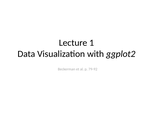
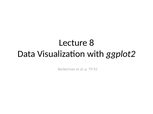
1: 1 -> 8
